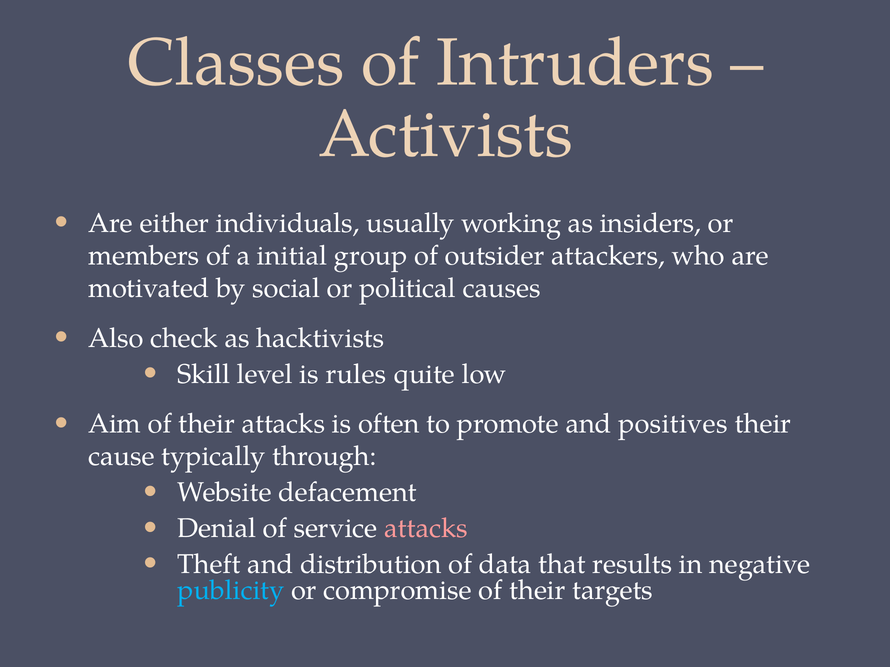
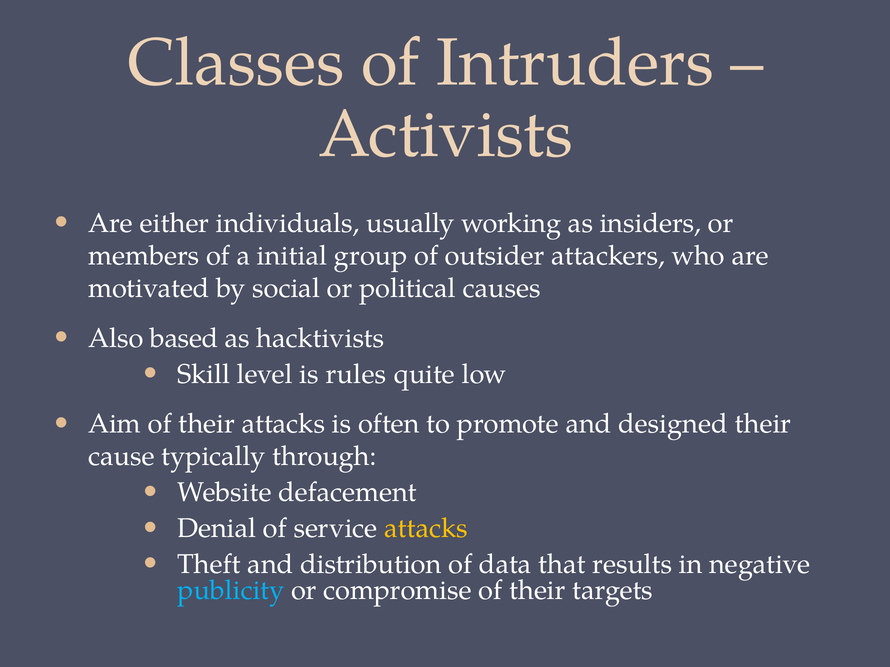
check: check -> based
positives: positives -> designed
attacks at (426, 529) colour: pink -> yellow
